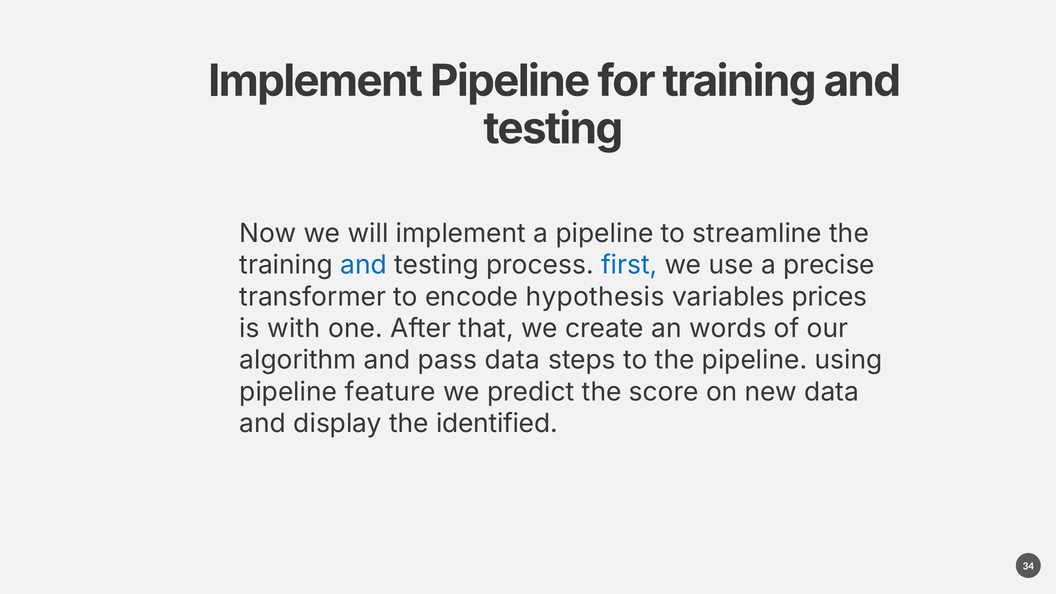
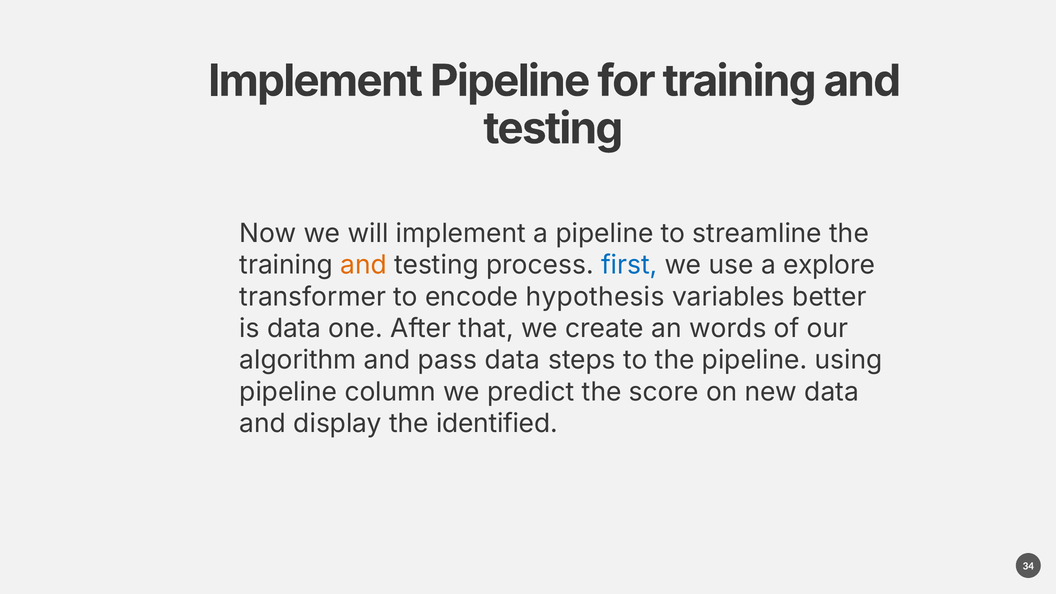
and at (364, 265) colour: blue -> orange
precise: precise -> explore
prices: prices -> better
is with: with -> data
feature: feature -> column
